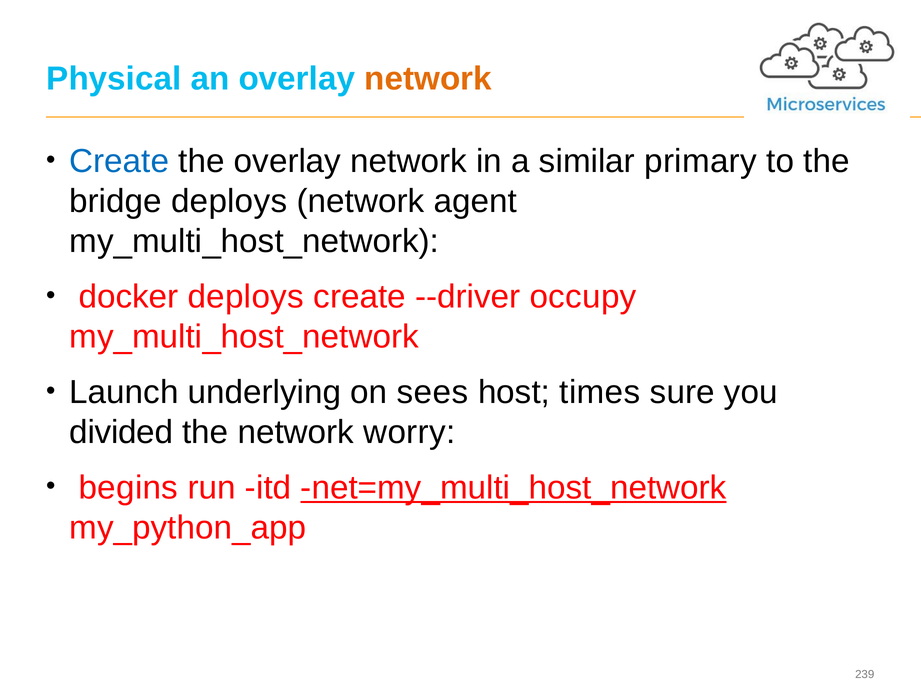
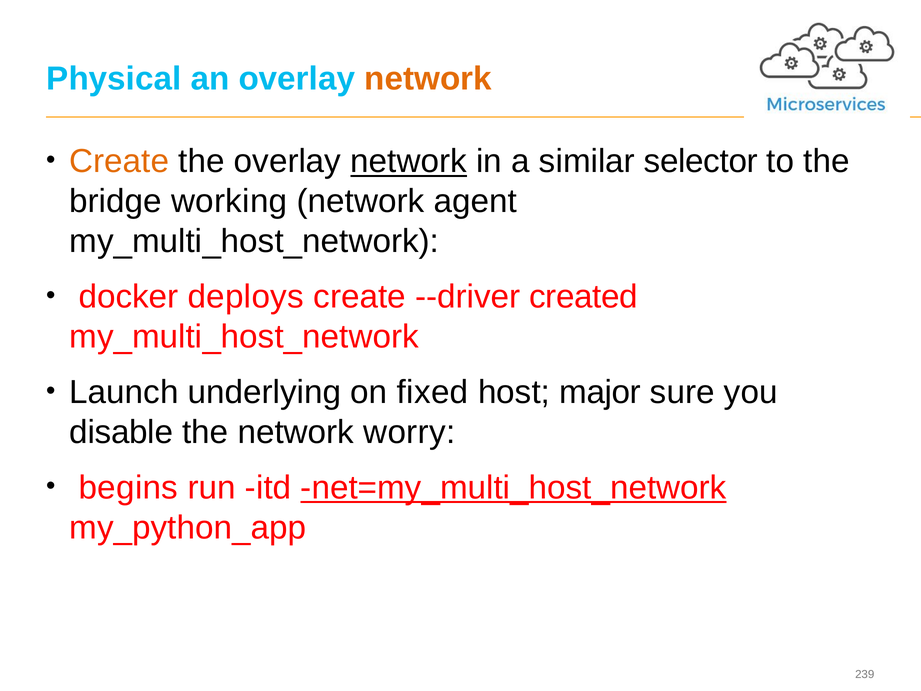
Create at (119, 161) colour: blue -> orange
network at (409, 161) underline: none -> present
primary: primary -> selector
bridge deploys: deploys -> working
occupy: occupy -> created
sees: sees -> fixed
times: times -> major
divided: divided -> disable
